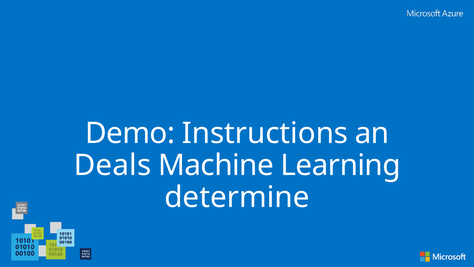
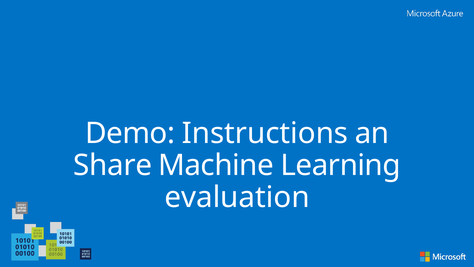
Deals: Deals -> Share
determine: determine -> evaluation
